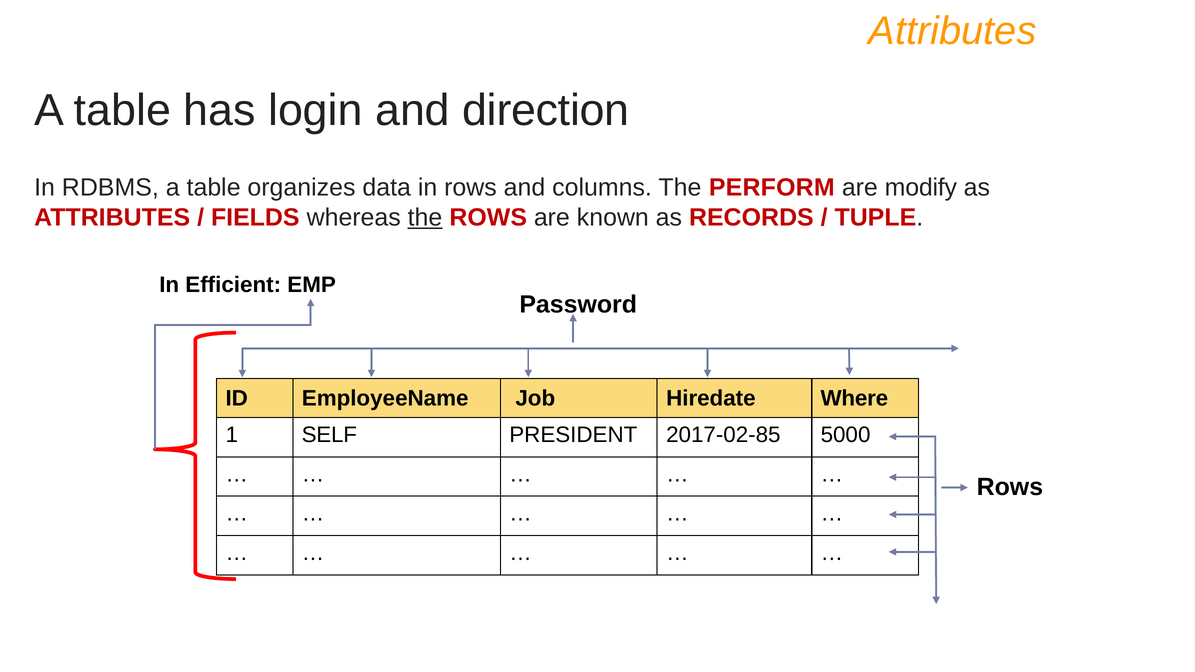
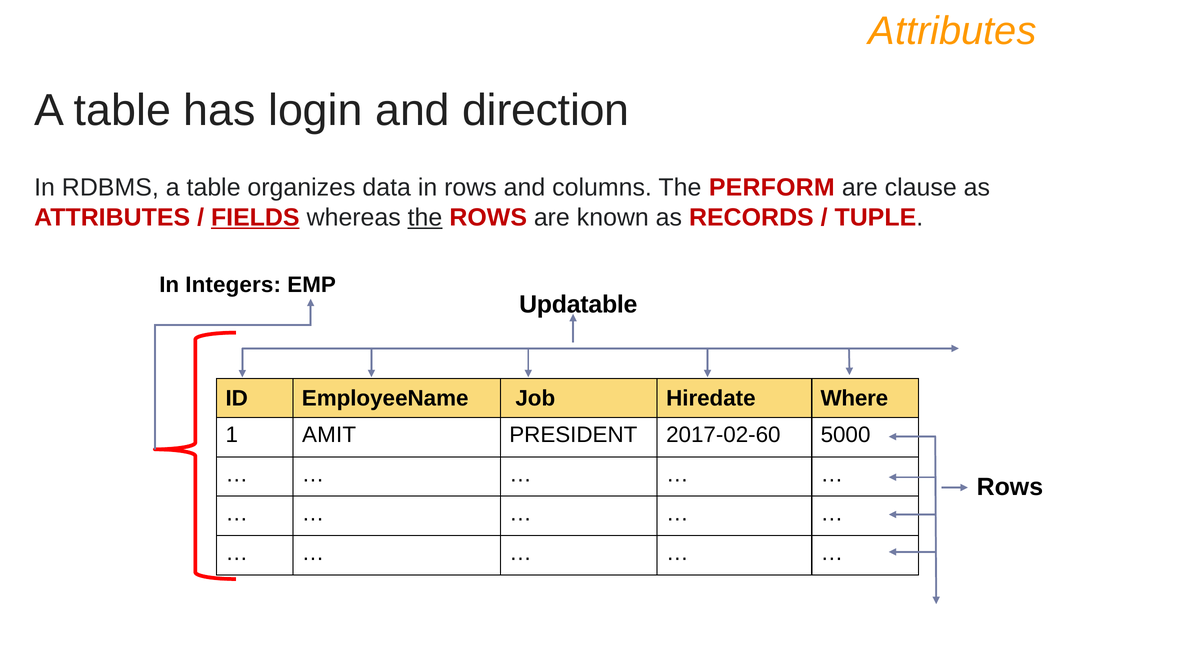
modify: modify -> clause
FIELDS underline: none -> present
Efficient: Efficient -> Integers
Password: Password -> Updatable
SELF: SELF -> AMIT
2017-02-85: 2017-02-85 -> 2017-02-60
